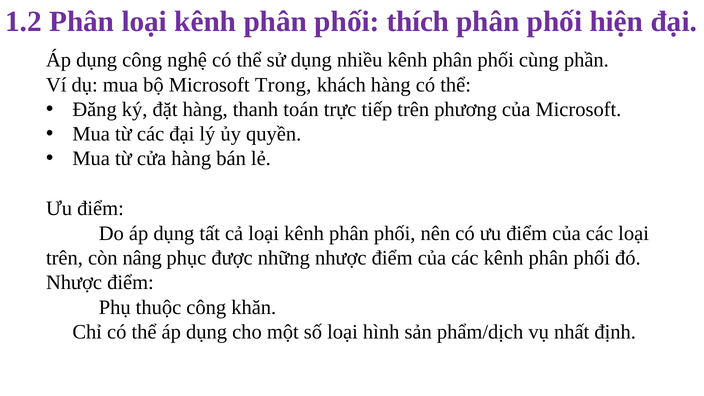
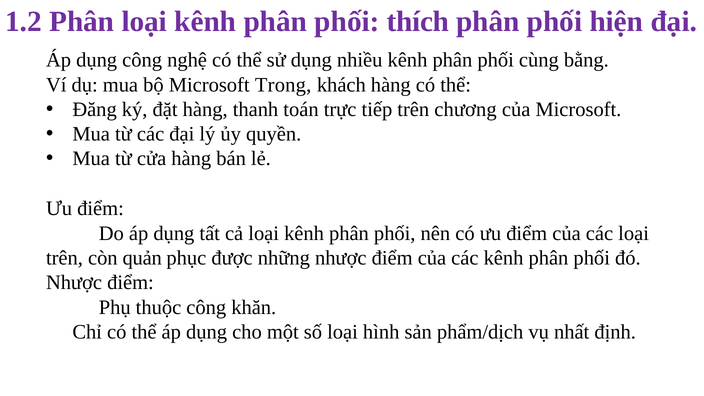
phần: phần -> bằng
phương: phương -> chương
nâng: nâng -> quản
